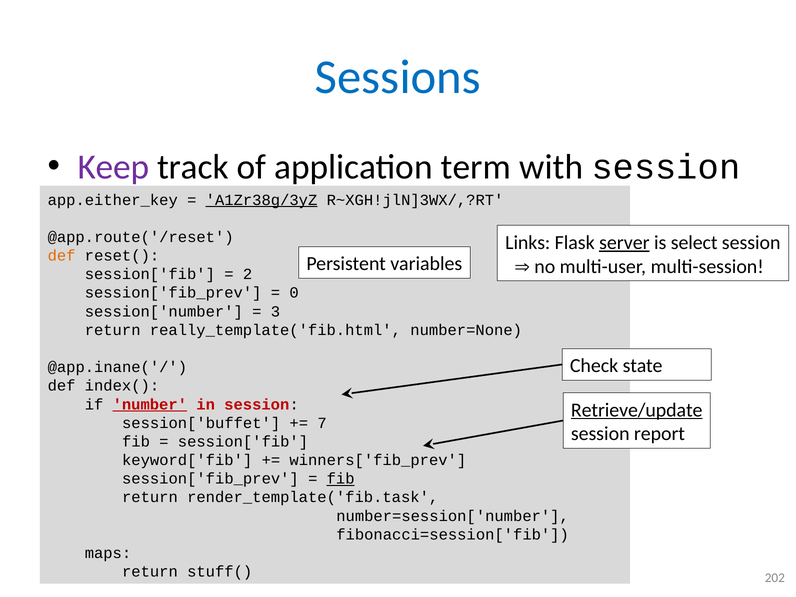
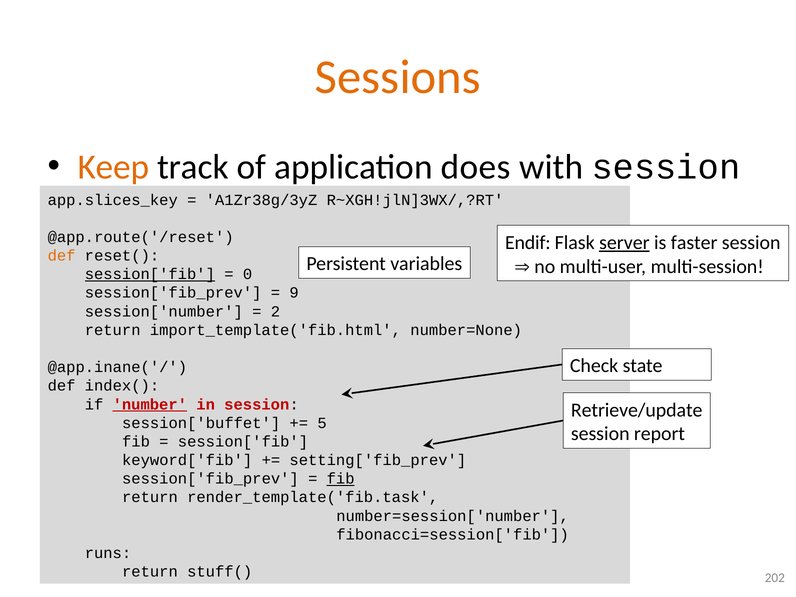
Sessions colour: blue -> orange
Keep colour: purple -> orange
term: term -> does
app.either_key: app.either_key -> app.slices_key
A1Zr38g/3yZ underline: present -> none
Links: Links -> Endif
select: select -> faster
session['fib at (150, 274) underline: none -> present
2: 2 -> 0
0: 0 -> 9
3: 3 -> 2
really_template('fib.html: really_template('fib.html -> import_template('fib.html
Retrieve/update underline: present -> none
7: 7 -> 5
winners['fib_prev: winners['fib_prev -> setting['fib_prev
maps: maps -> runs
